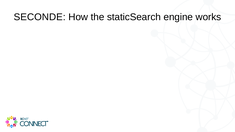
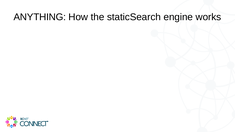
SECONDE: SECONDE -> ANYTHING
